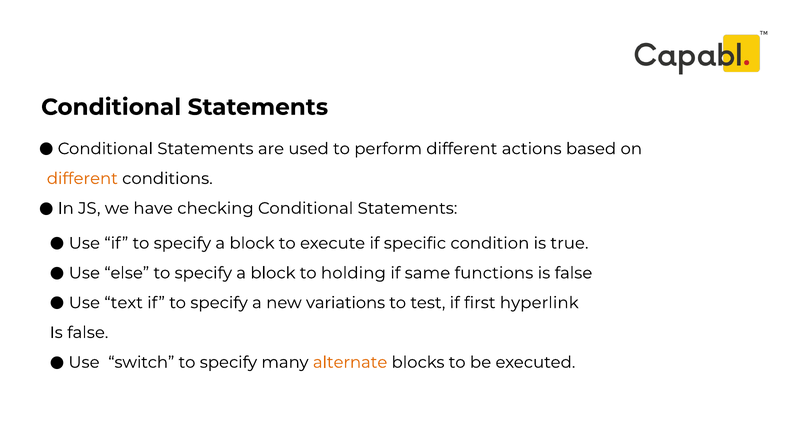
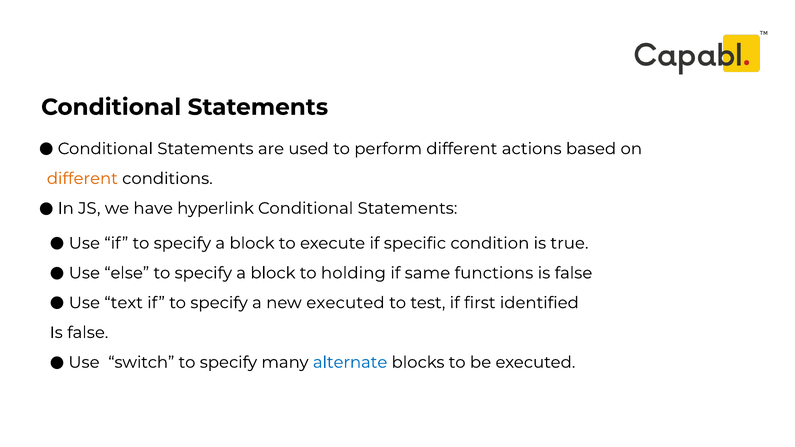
checking: checking -> hyperlink
new variations: variations -> executed
hyperlink: hyperlink -> identified
alternate colour: orange -> blue
